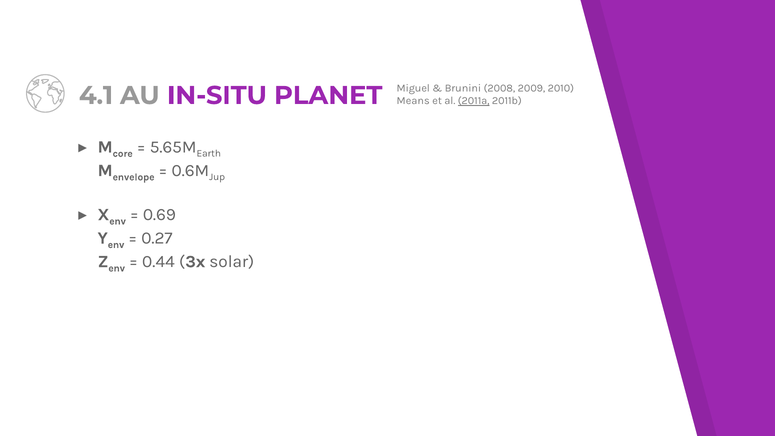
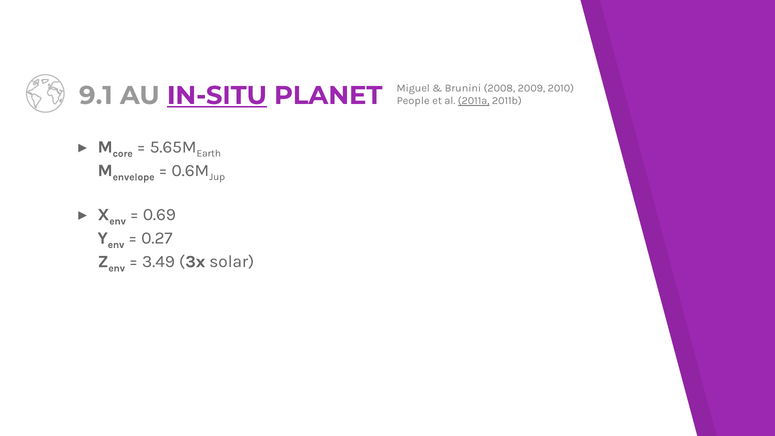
4.1: 4.1 -> 9.1
IN-SITU underline: none -> present
Means: Means -> People
0.44: 0.44 -> 3.49
